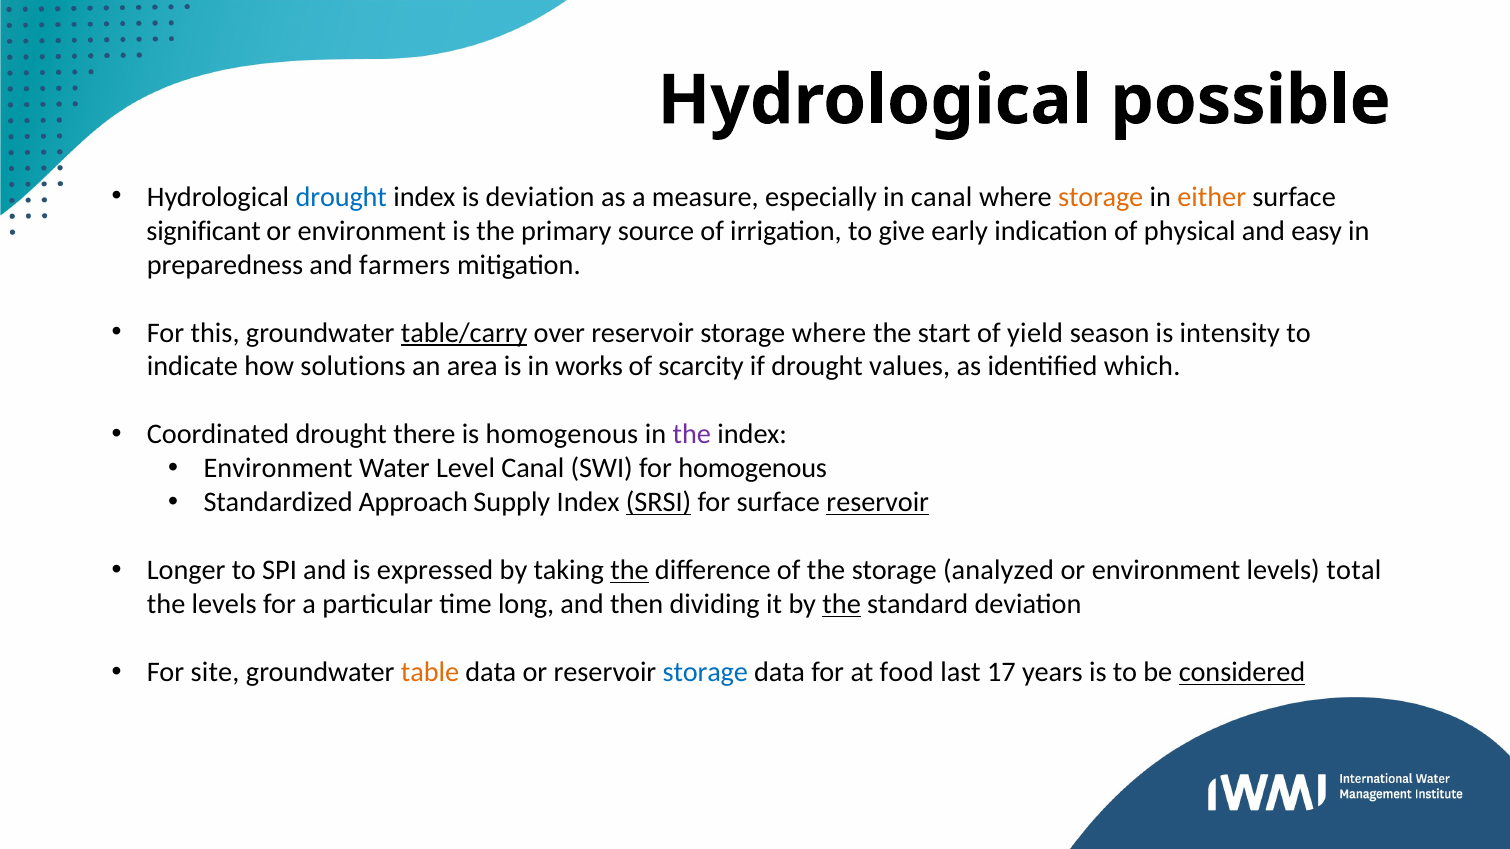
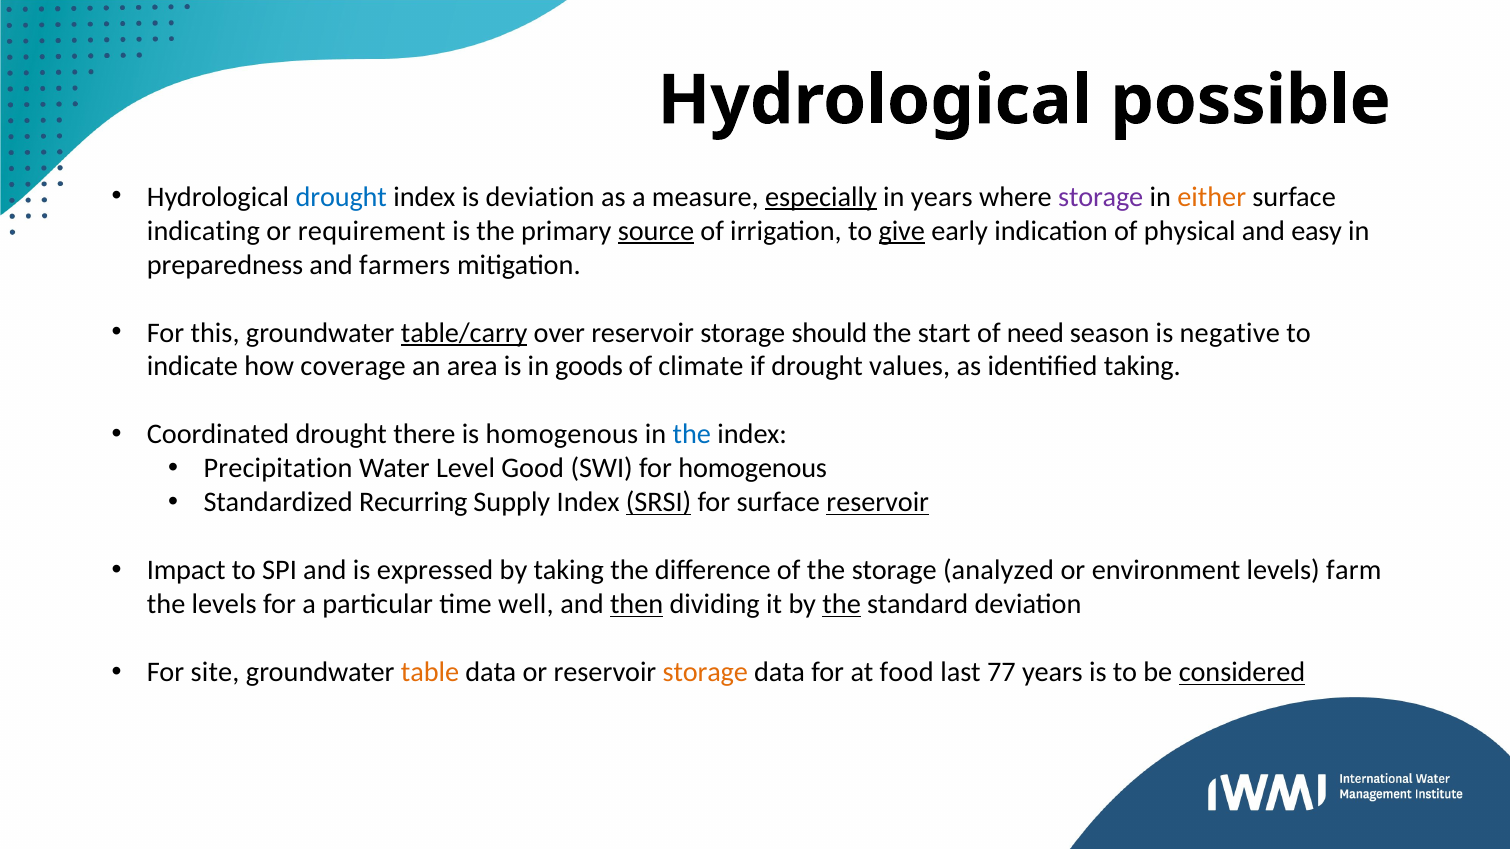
especially underline: none -> present
in canal: canal -> years
storage at (1101, 197) colour: orange -> purple
significant: significant -> indicating
environment at (372, 231): environment -> requirement
source underline: none -> present
give underline: none -> present
storage where: where -> should
yield: yield -> need
intensity: intensity -> negative
solutions: solutions -> coverage
works: works -> goods
scarcity: scarcity -> climate
identified which: which -> taking
the at (692, 435) colour: purple -> blue
Environment at (278, 469): Environment -> Precipitation
Level Canal: Canal -> Good
Approach: Approach -> Recurring
Longer: Longer -> Impact
the at (630, 571) underline: present -> none
total: total -> farm
long: long -> well
then underline: none -> present
storage at (705, 673) colour: blue -> orange
17: 17 -> 77
